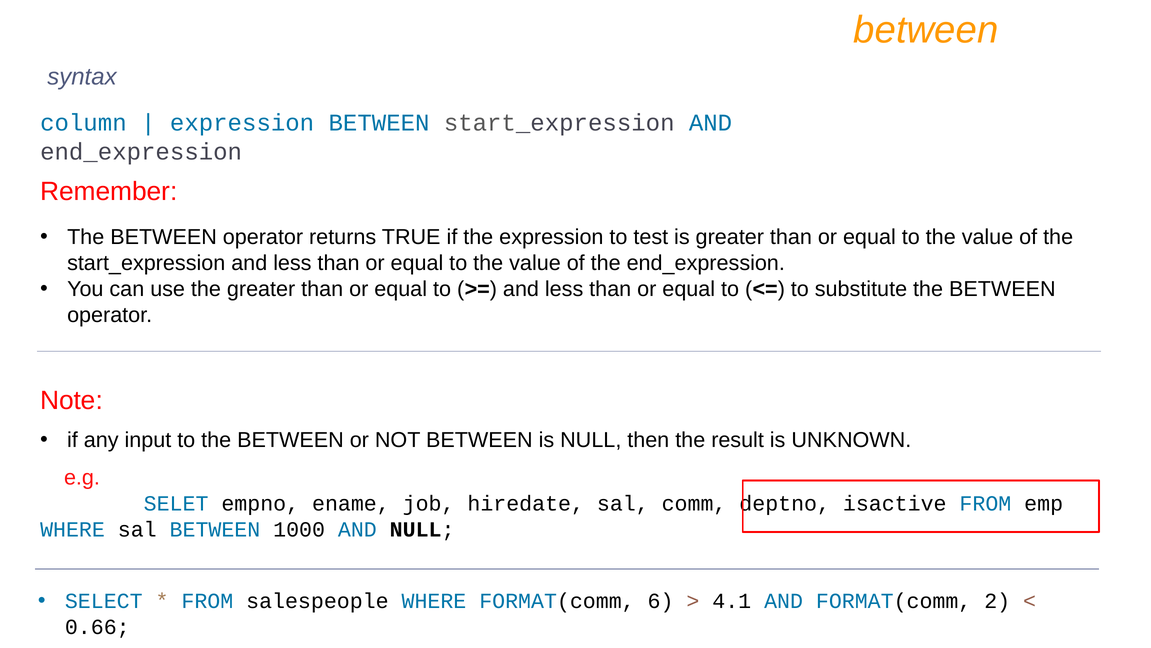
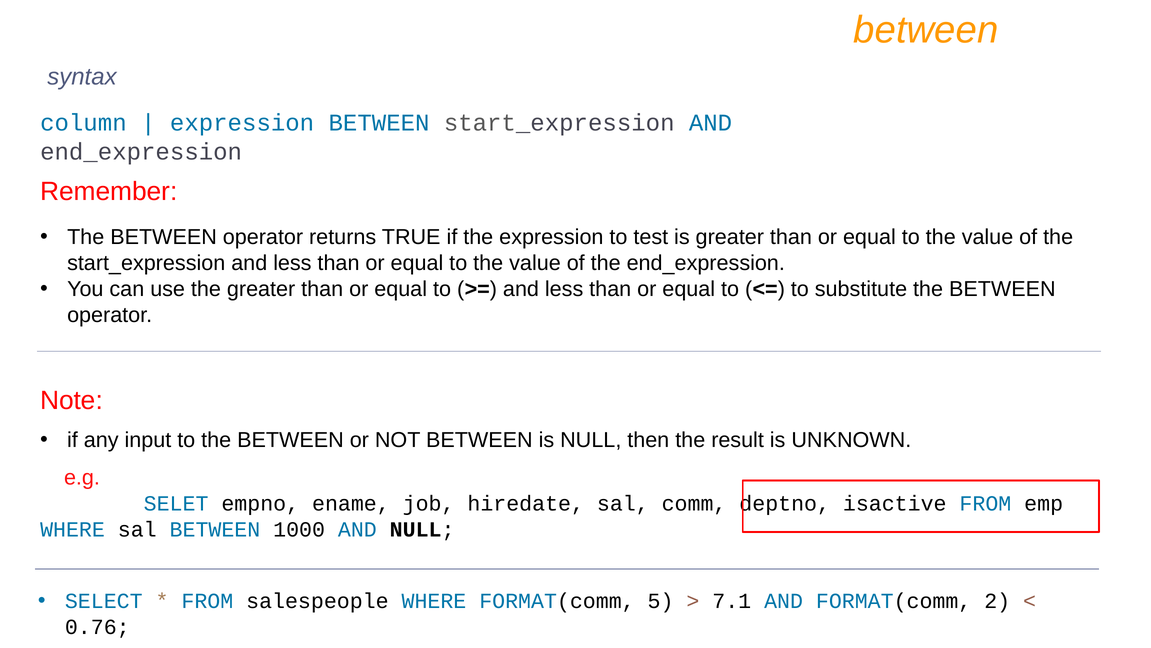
6: 6 -> 5
4.1: 4.1 -> 7.1
0.66: 0.66 -> 0.76
